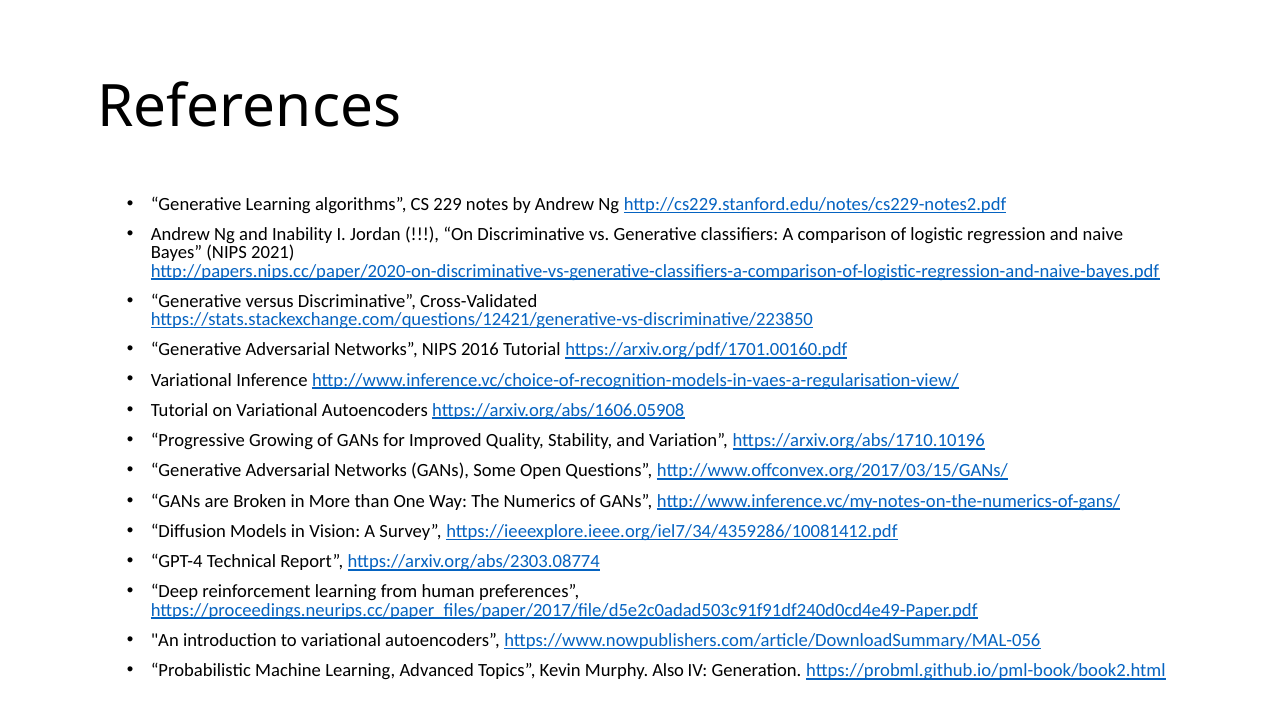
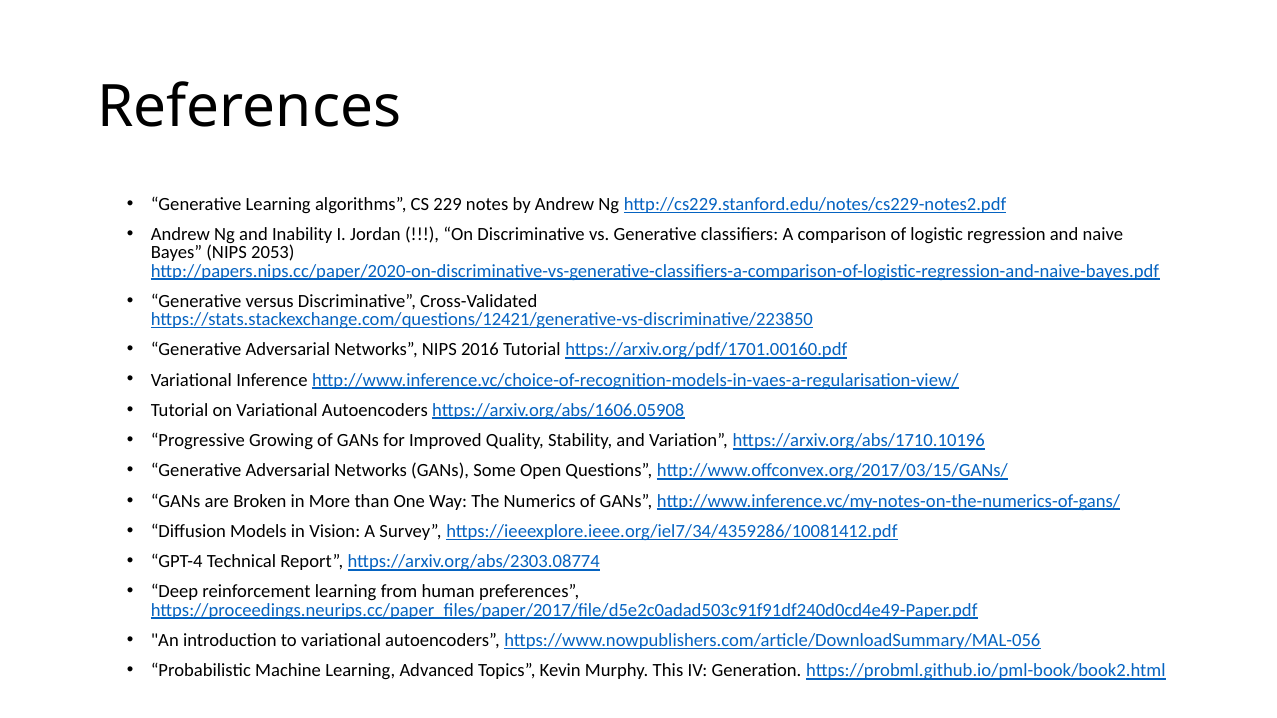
2021: 2021 -> 2053
Also: Also -> This
